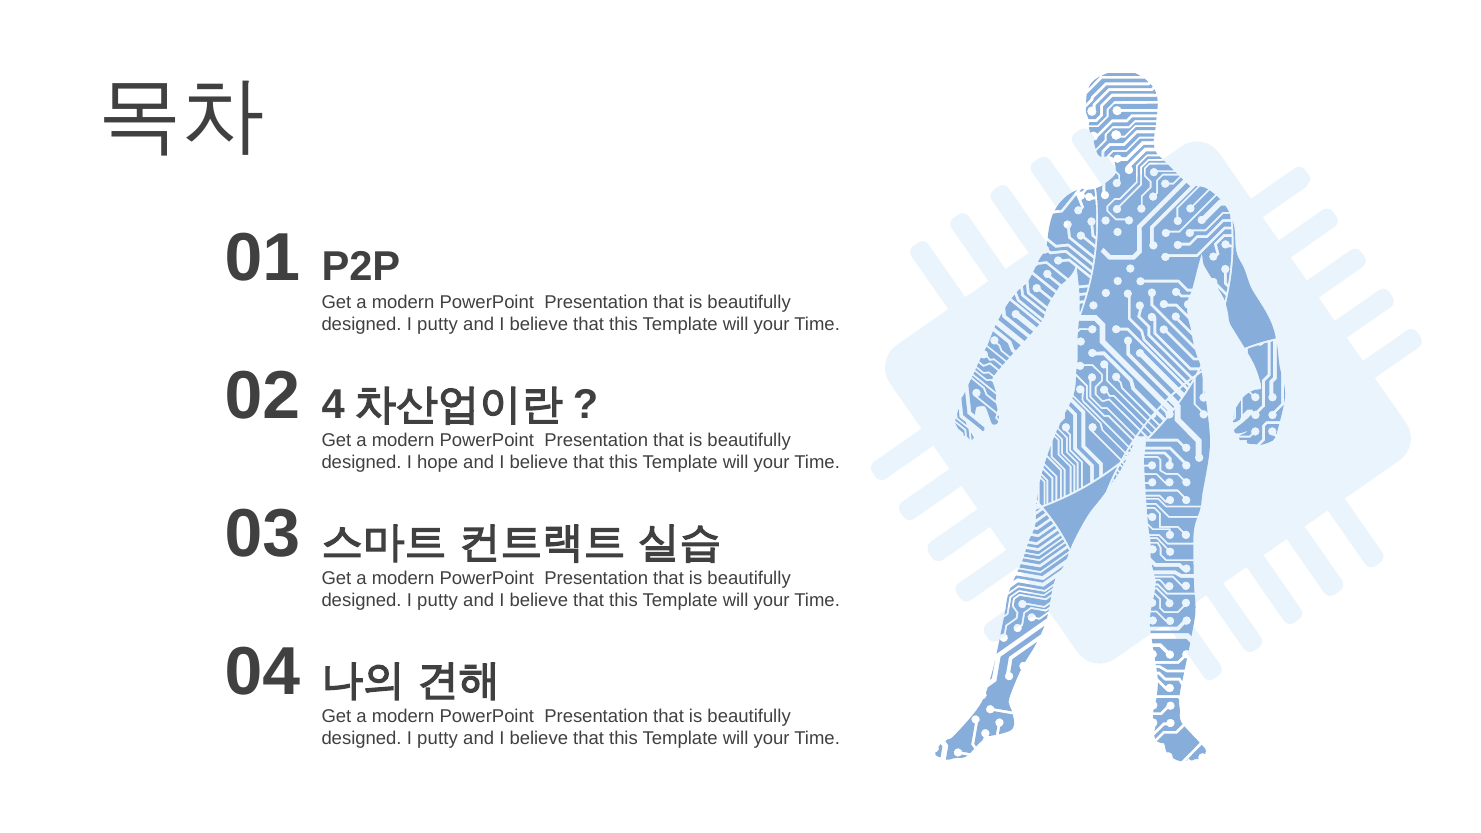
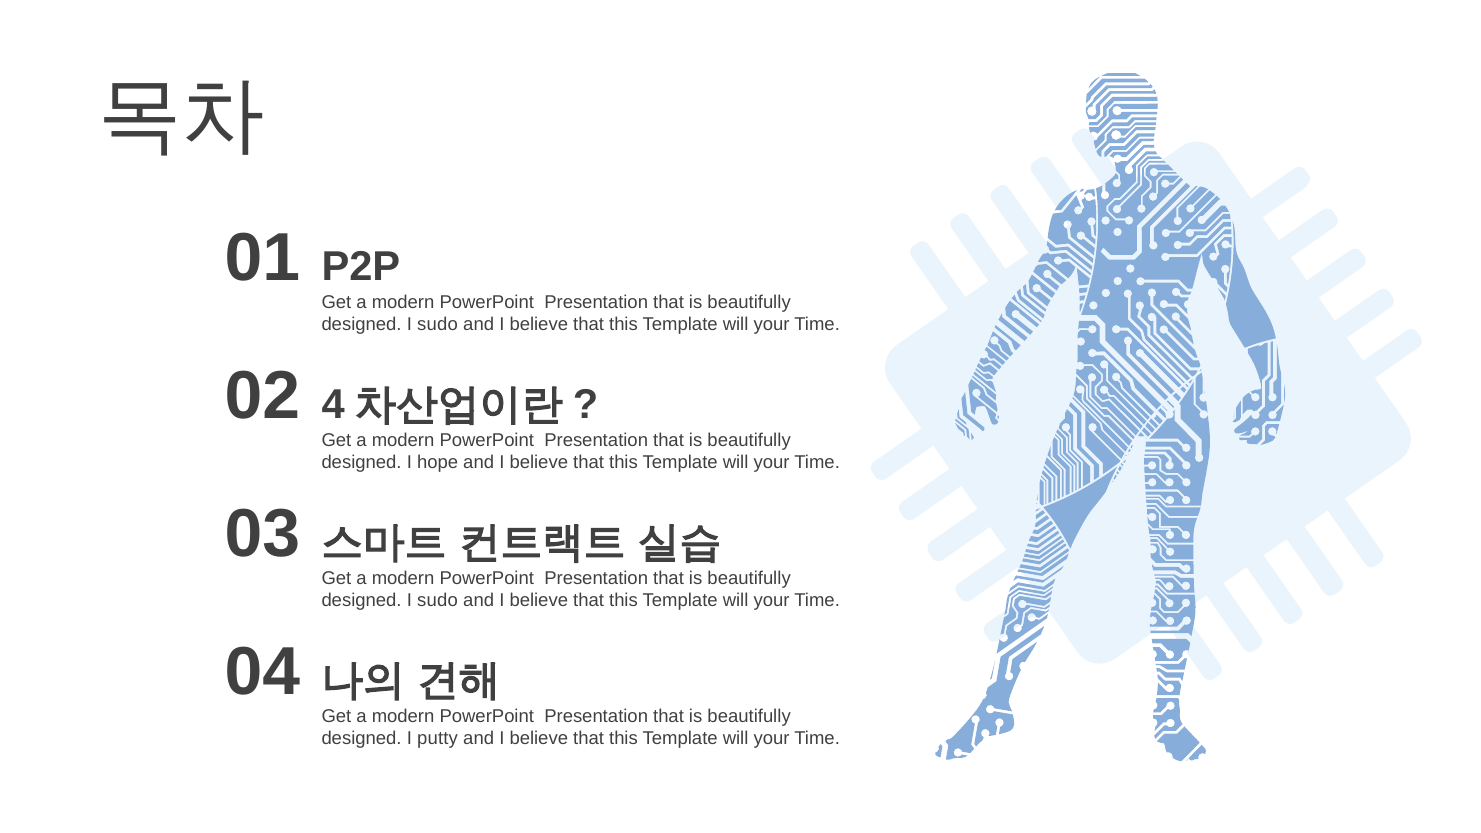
putty at (438, 325): putty -> sudo
putty at (438, 601): putty -> sudo
